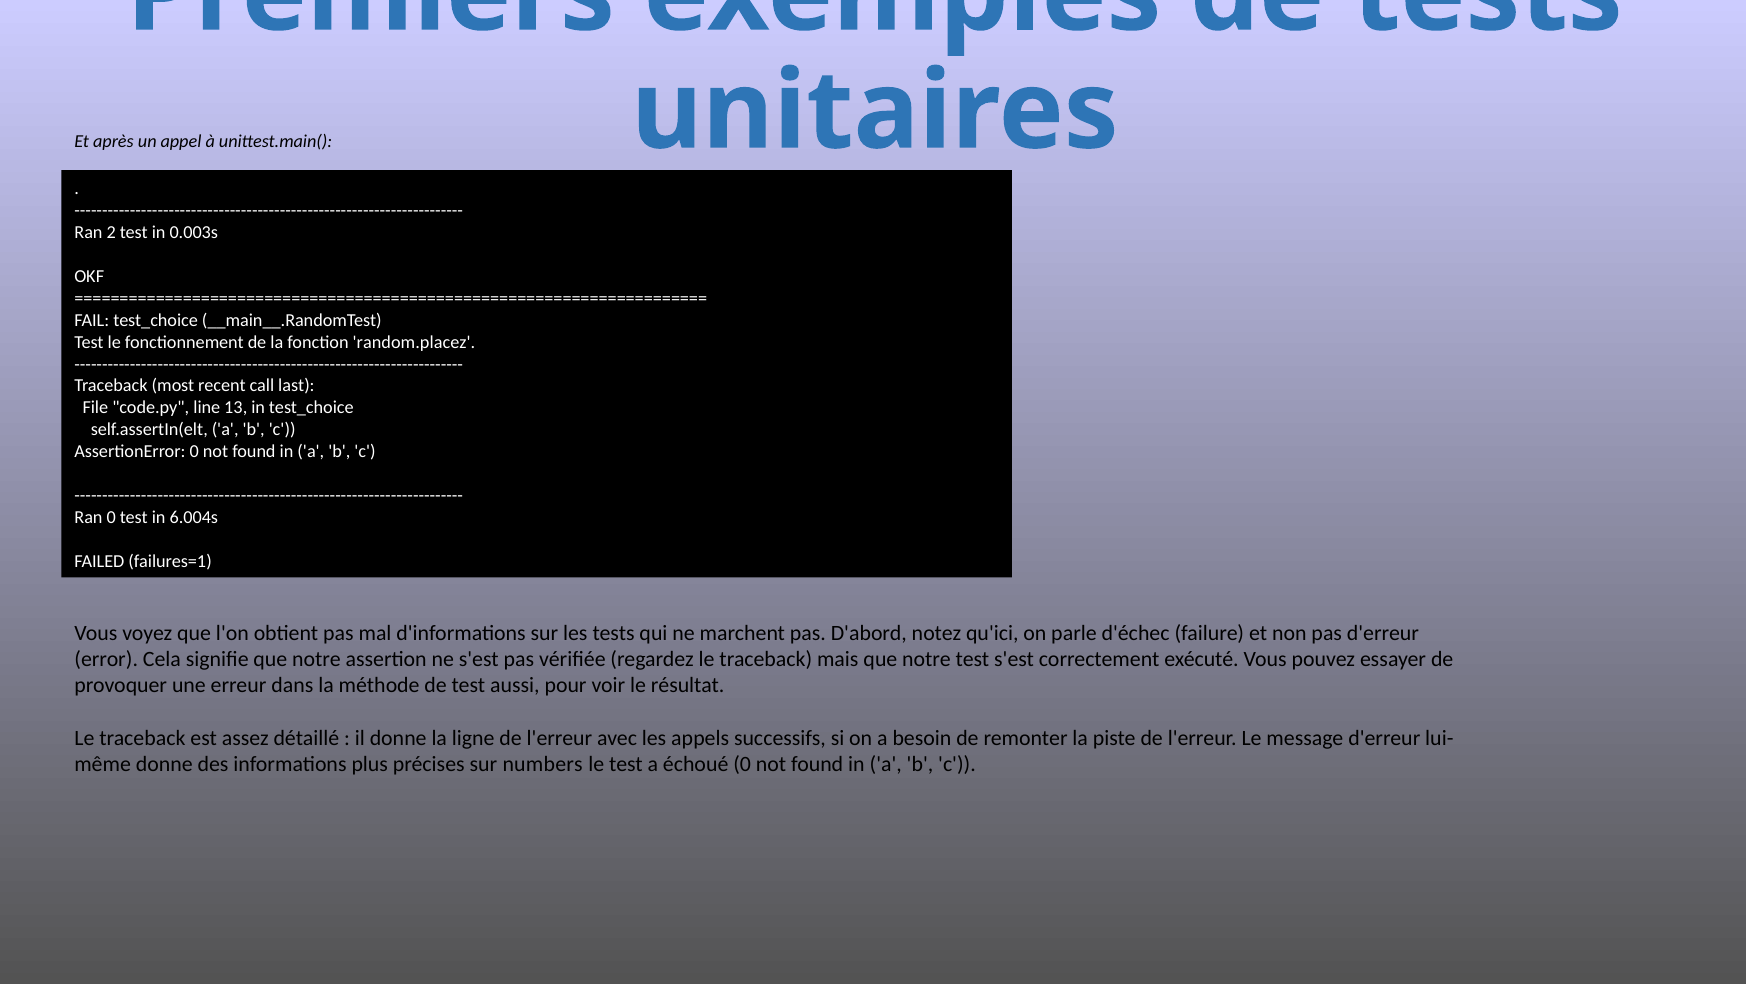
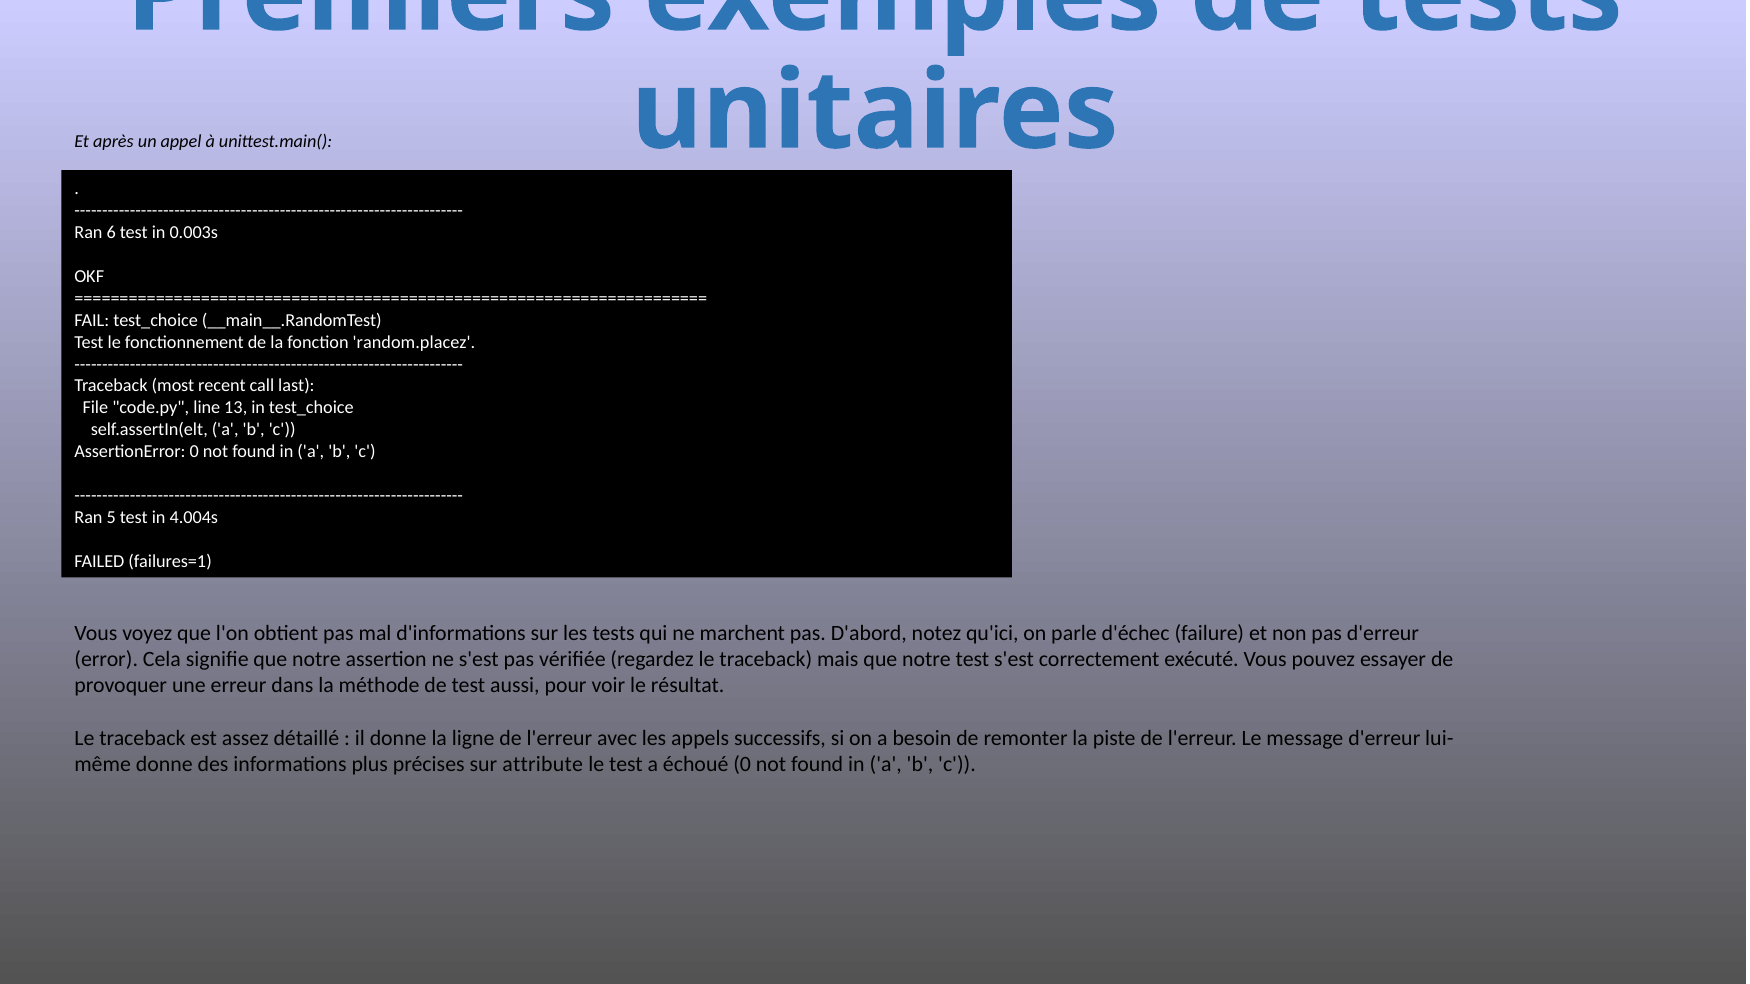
2: 2 -> 6
Ran 0: 0 -> 5
6.004s: 6.004s -> 4.004s
numbers: numbers -> attribute
